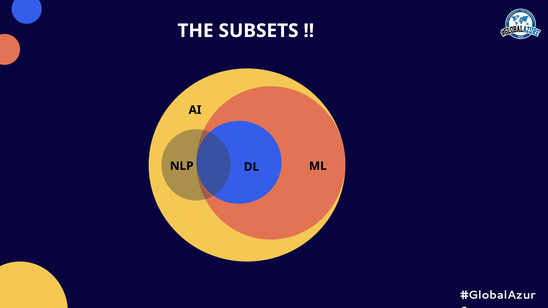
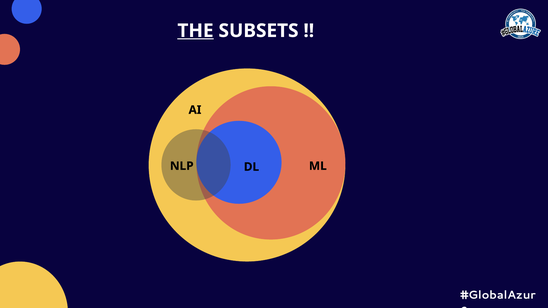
THE underline: none -> present
